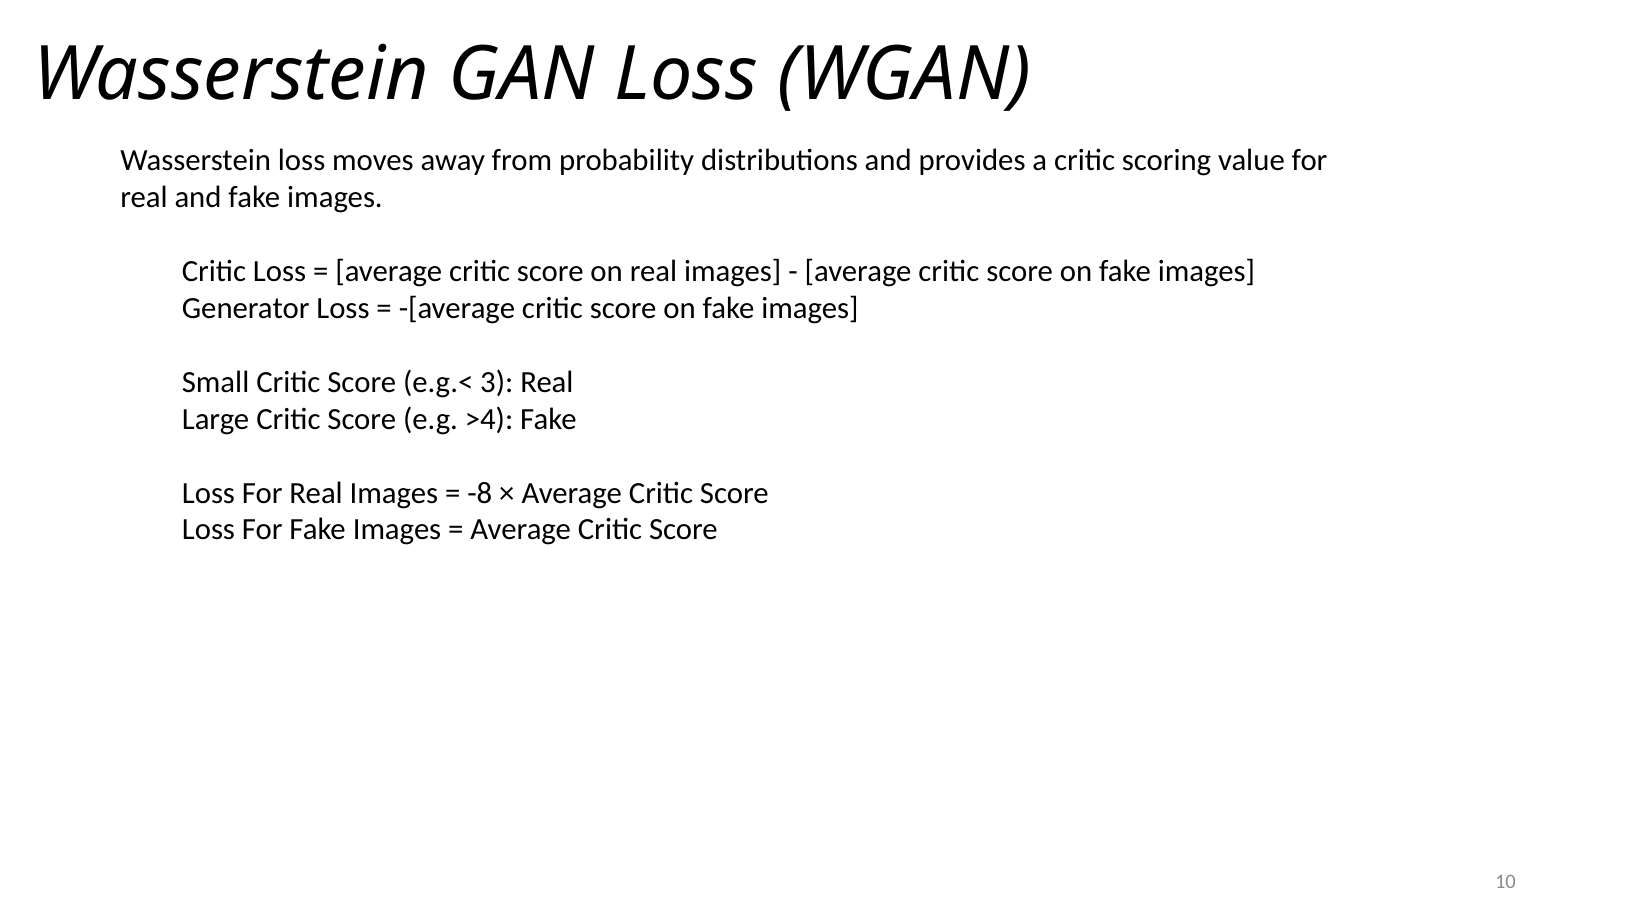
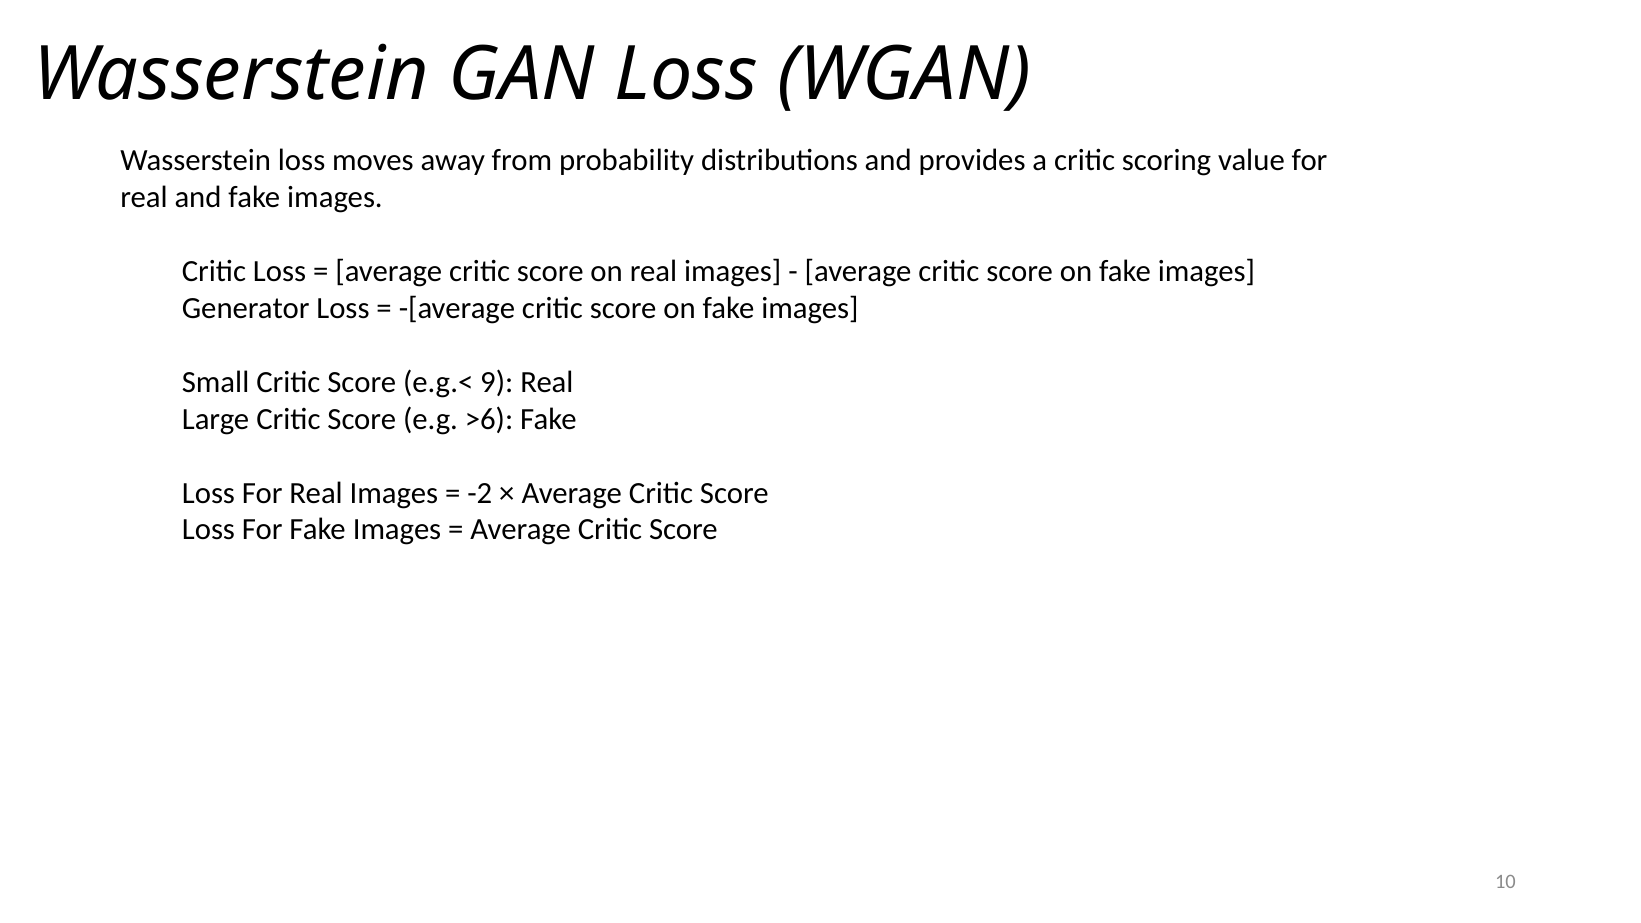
3: 3 -> 9
>4: >4 -> >6
-8: -8 -> -2
